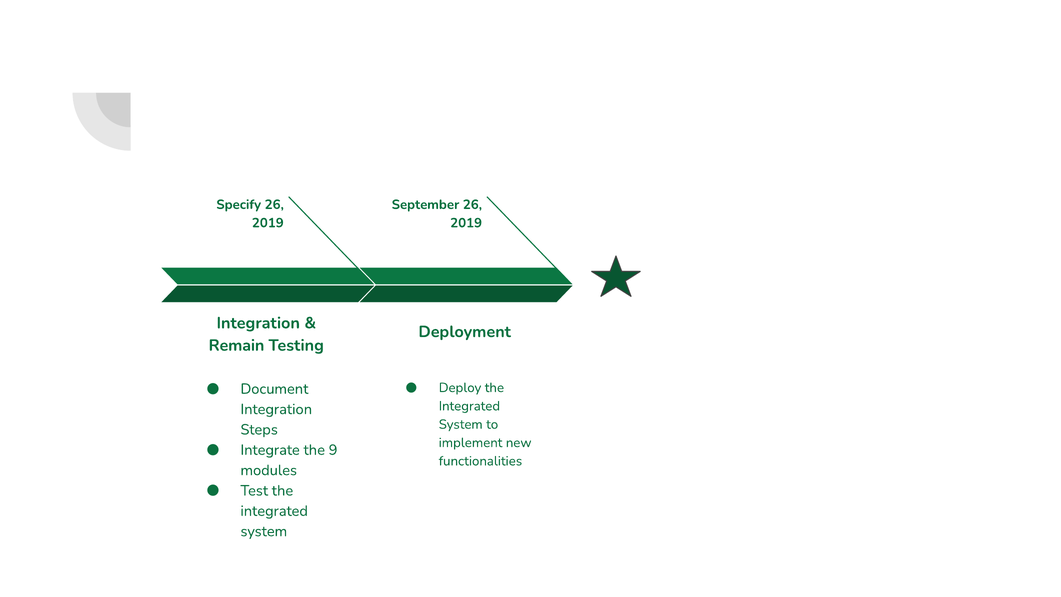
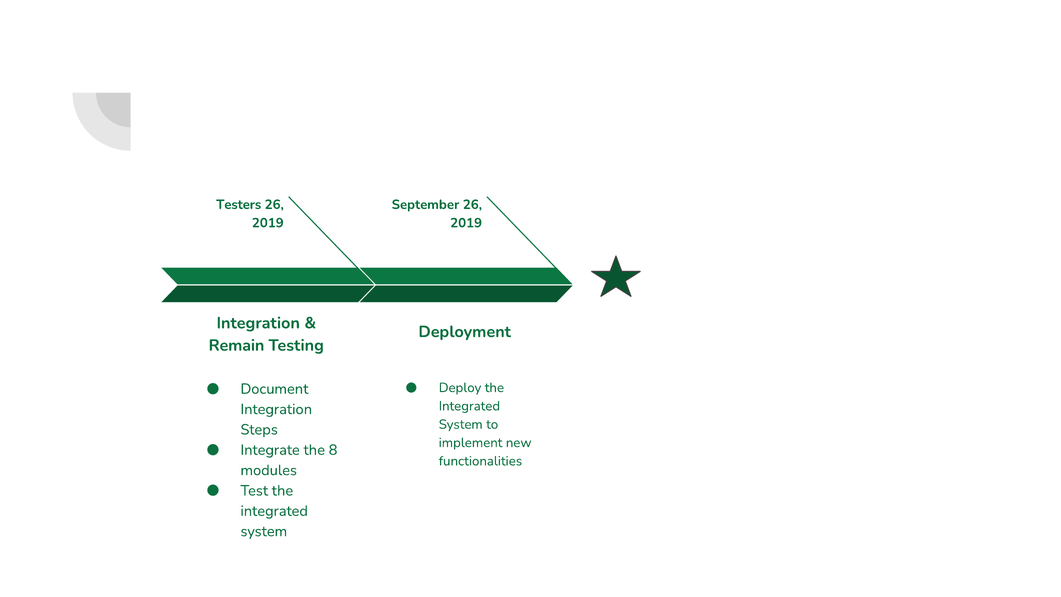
Specify: Specify -> Testers
9: 9 -> 8
